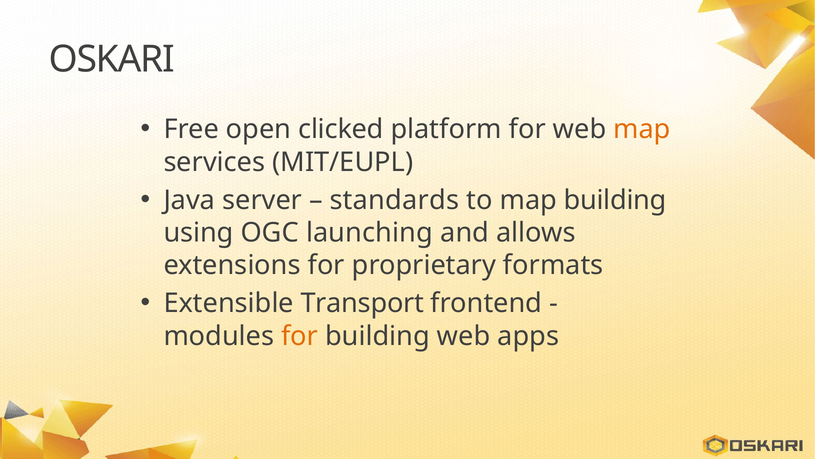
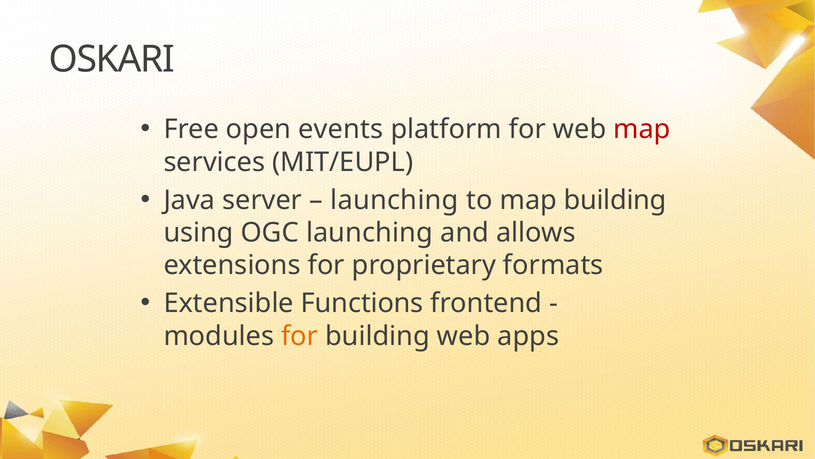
clicked: clicked -> events
map at (642, 129) colour: orange -> red
standards at (394, 200): standards -> launching
Transport: Transport -> Functions
